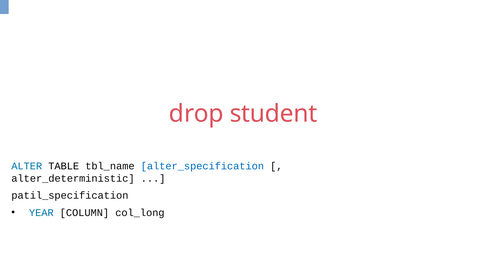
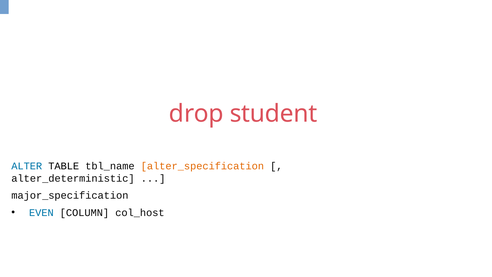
alter_specification colour: blue -> orange
patil_specification: patil_specification -> major_specification
YEAR: YEAR -> EVEN
col_long: col_long -> col_host
